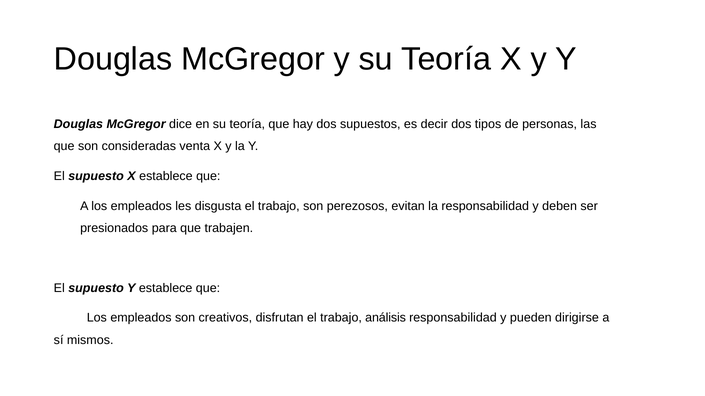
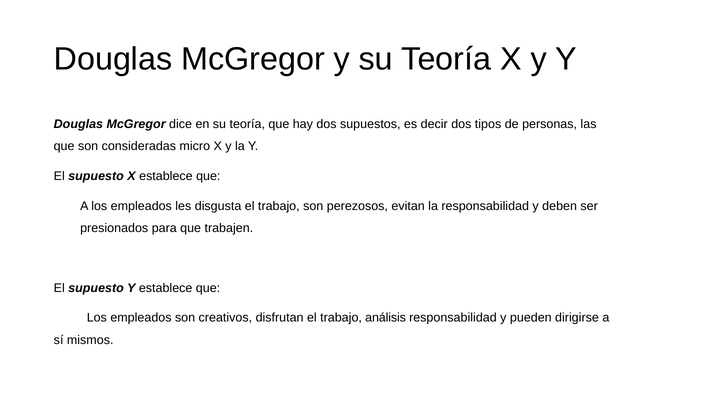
venta: venta -> micro
